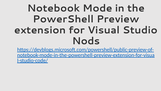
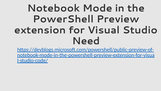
Nods: Nods -> Need
